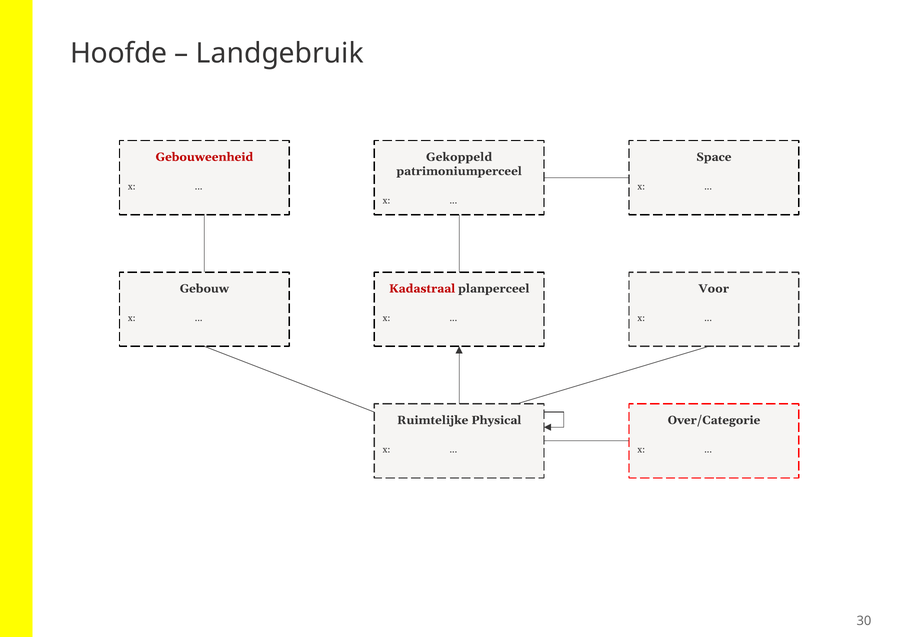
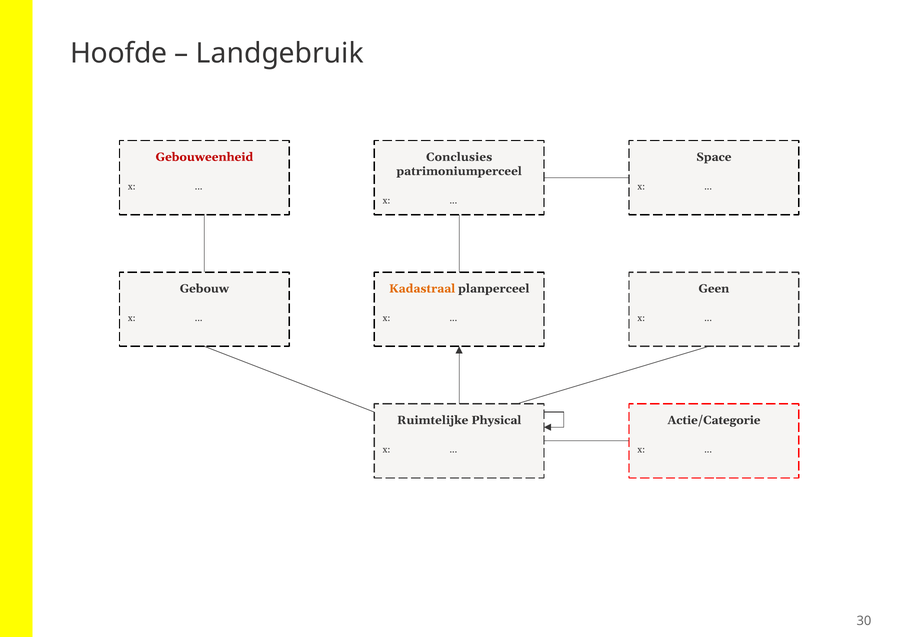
Gekoppeld: Gekoppeld -> Conclusies
Kadastraal colour: red -> orange
Voor: Voor -> Geen
Over/Categorie: Over/Categorie -> Actie/Categorie
